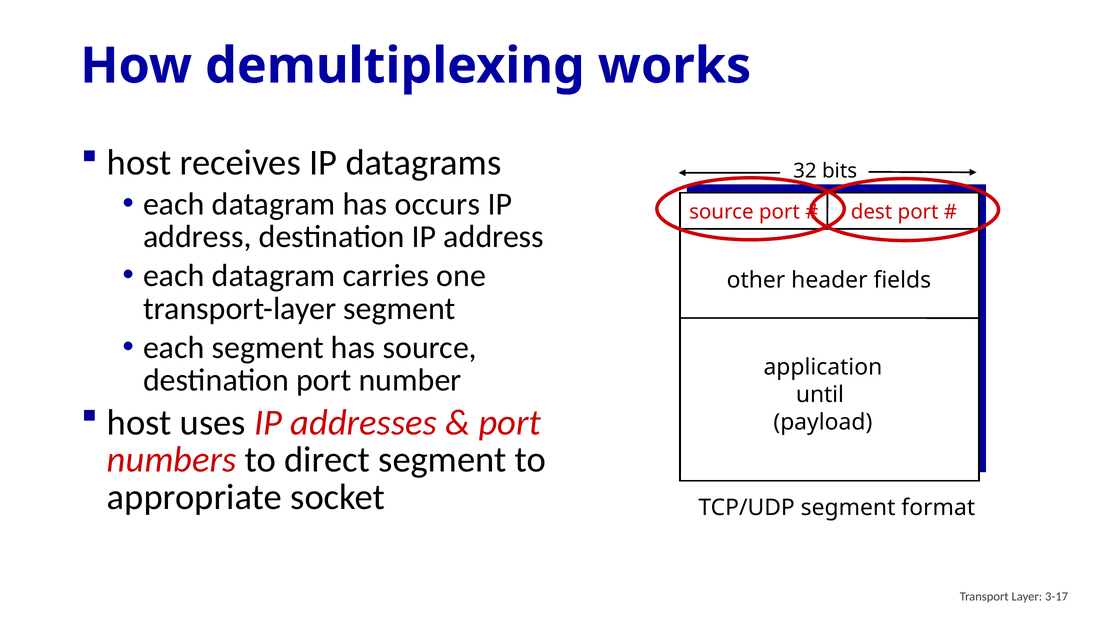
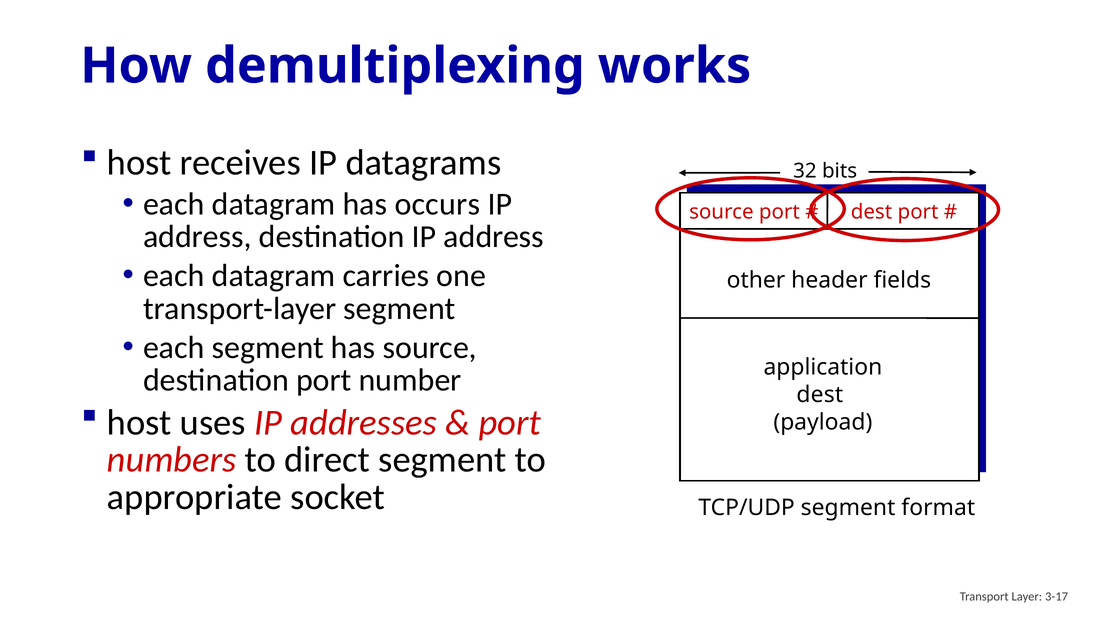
until at (820, 395): until -> dest
